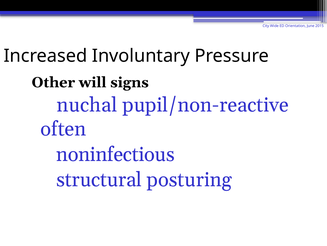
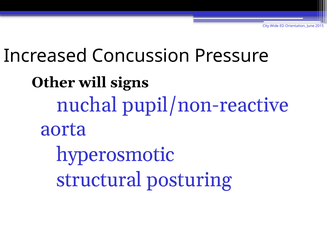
Involuntary: Involuntary -> Concussion
often: often -> aorta
noninfectious: noninfectious -> hyperosmotic
